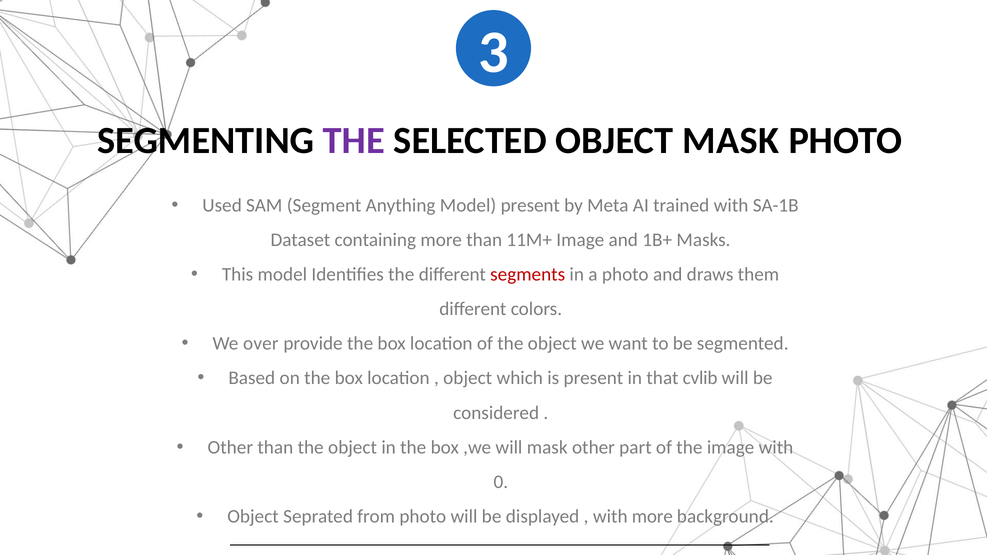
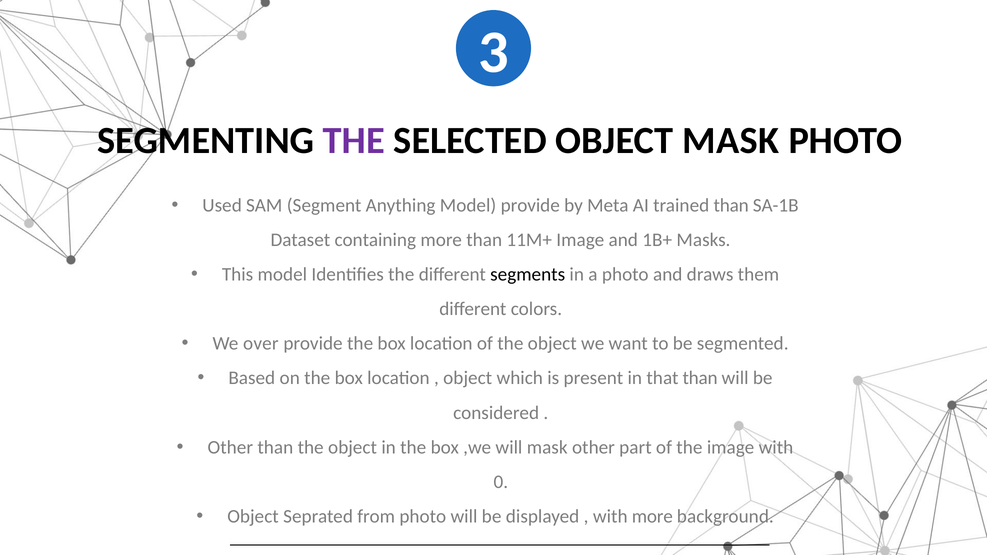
Model present: present -> provide
trained with: with -> than
segments colour: red -> black
that cvlib: cvlib -> than
